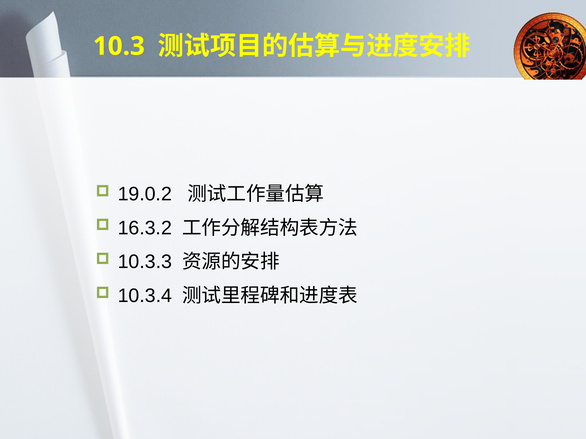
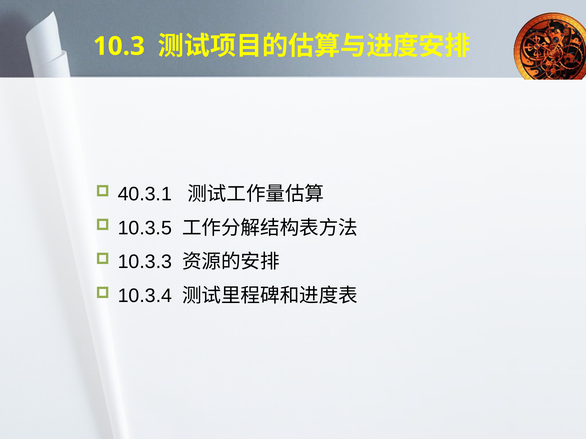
19.0.2: 19.0.2 -> 40.3.1
16.3.2: 16.3.2 -> 10.3.5
